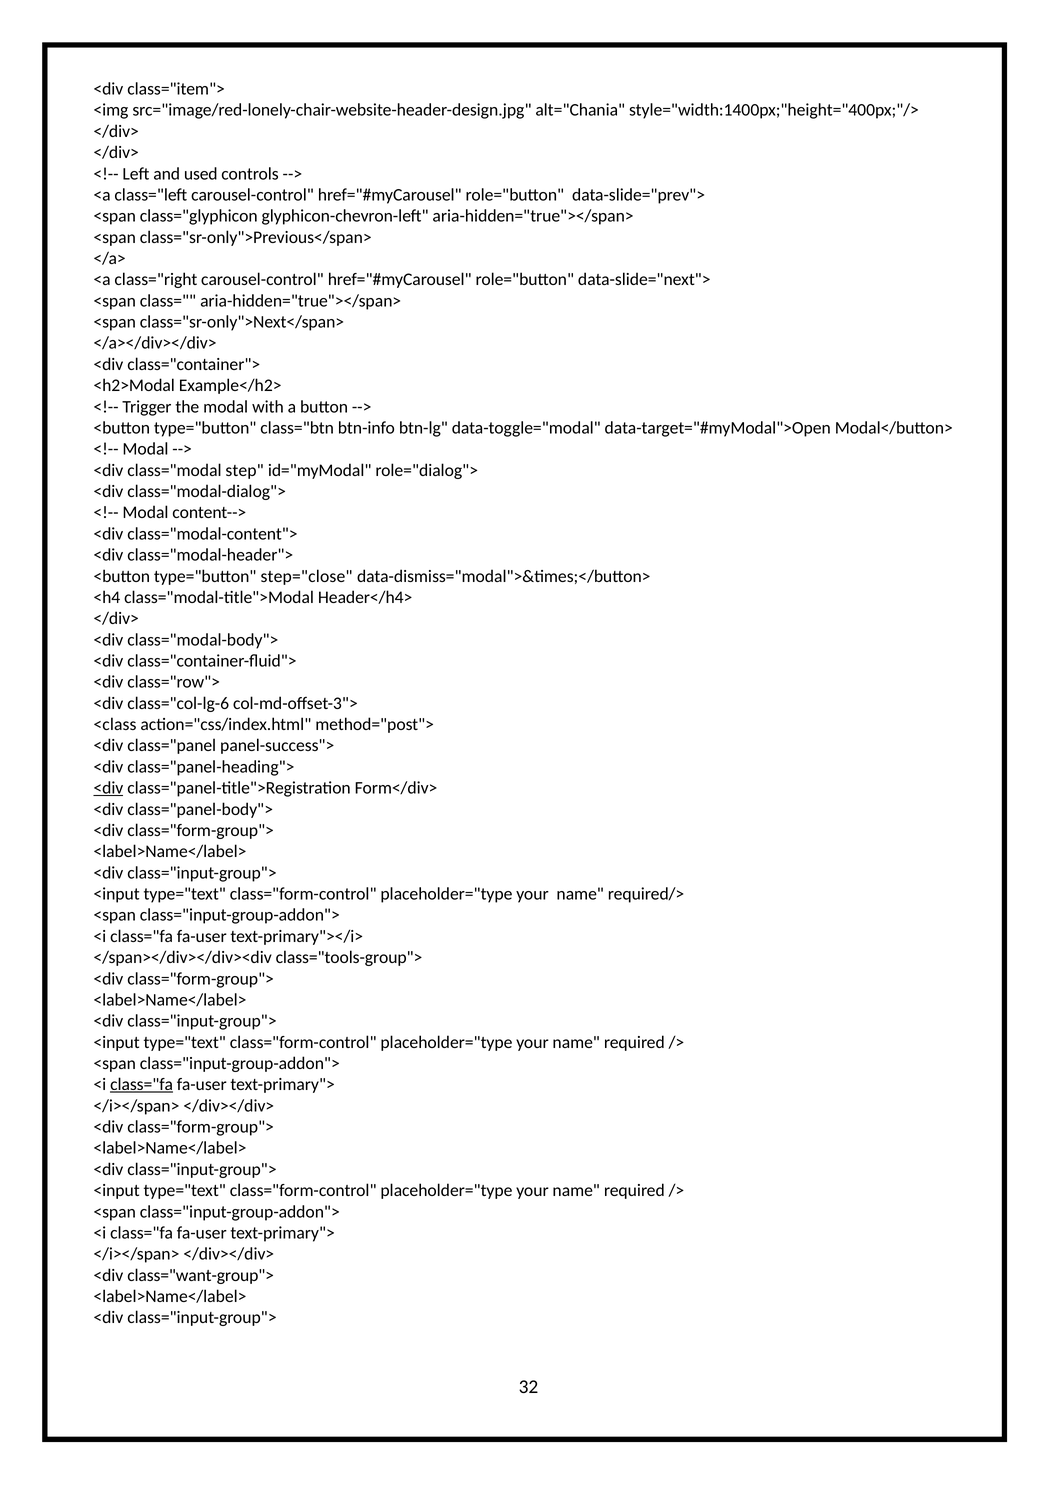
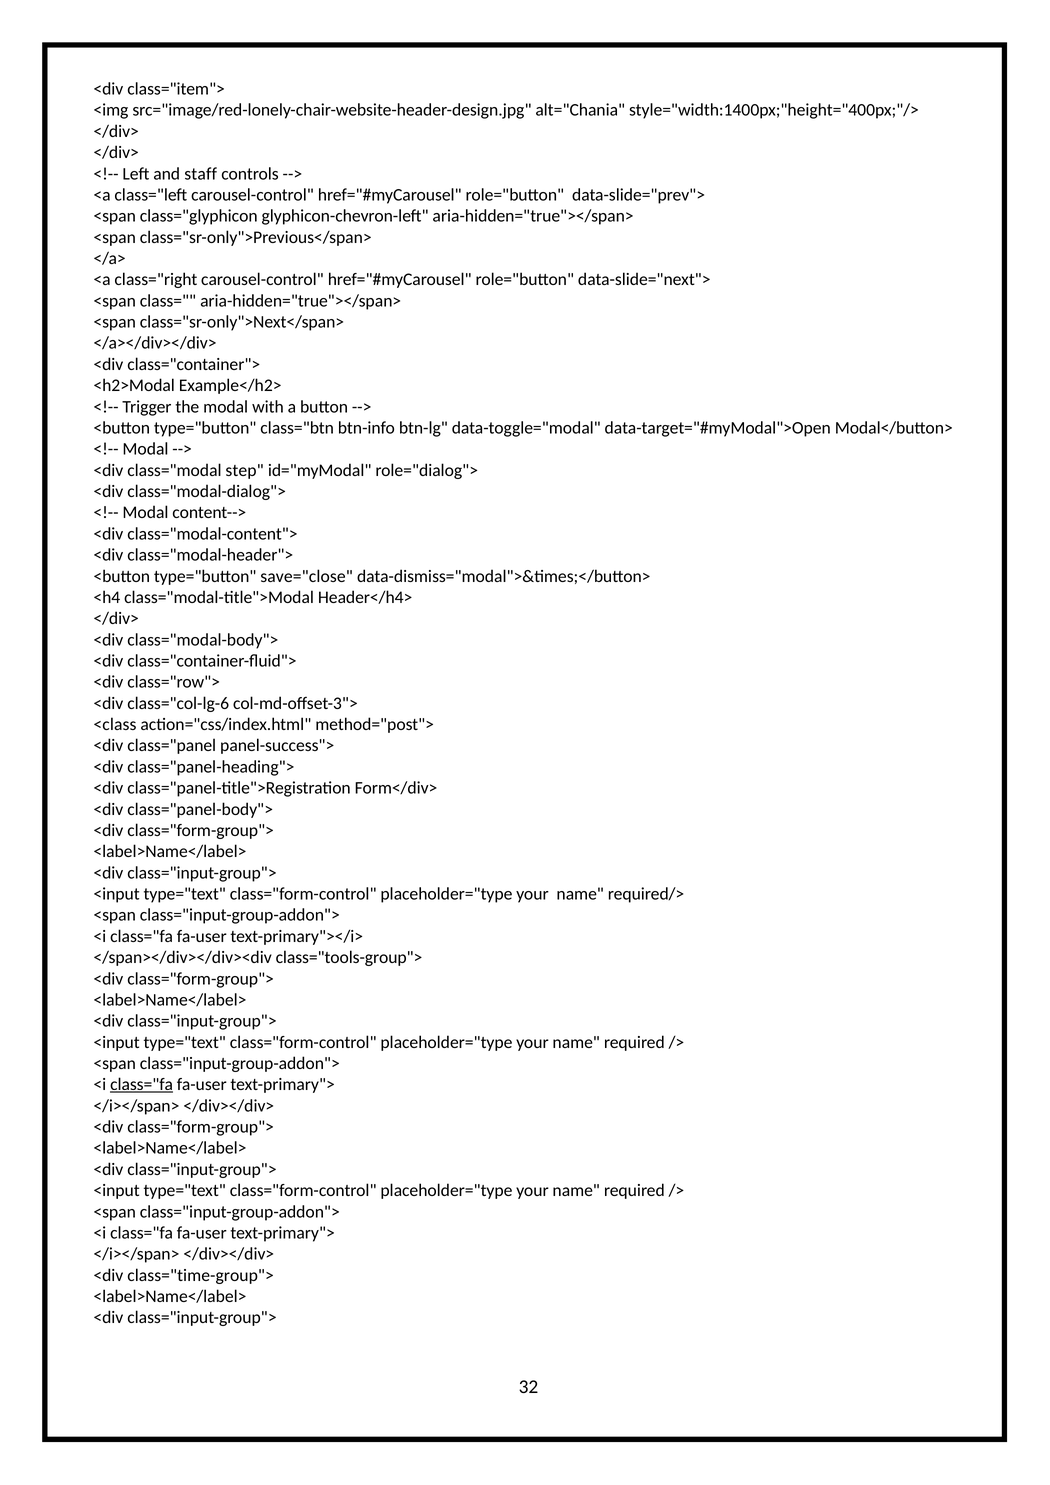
used: used -> staff
step="close: step="close -> save="close
<div at (108, 788) underline: present -> none
class="want-group">: class="want-group"> -> class="time-group">
